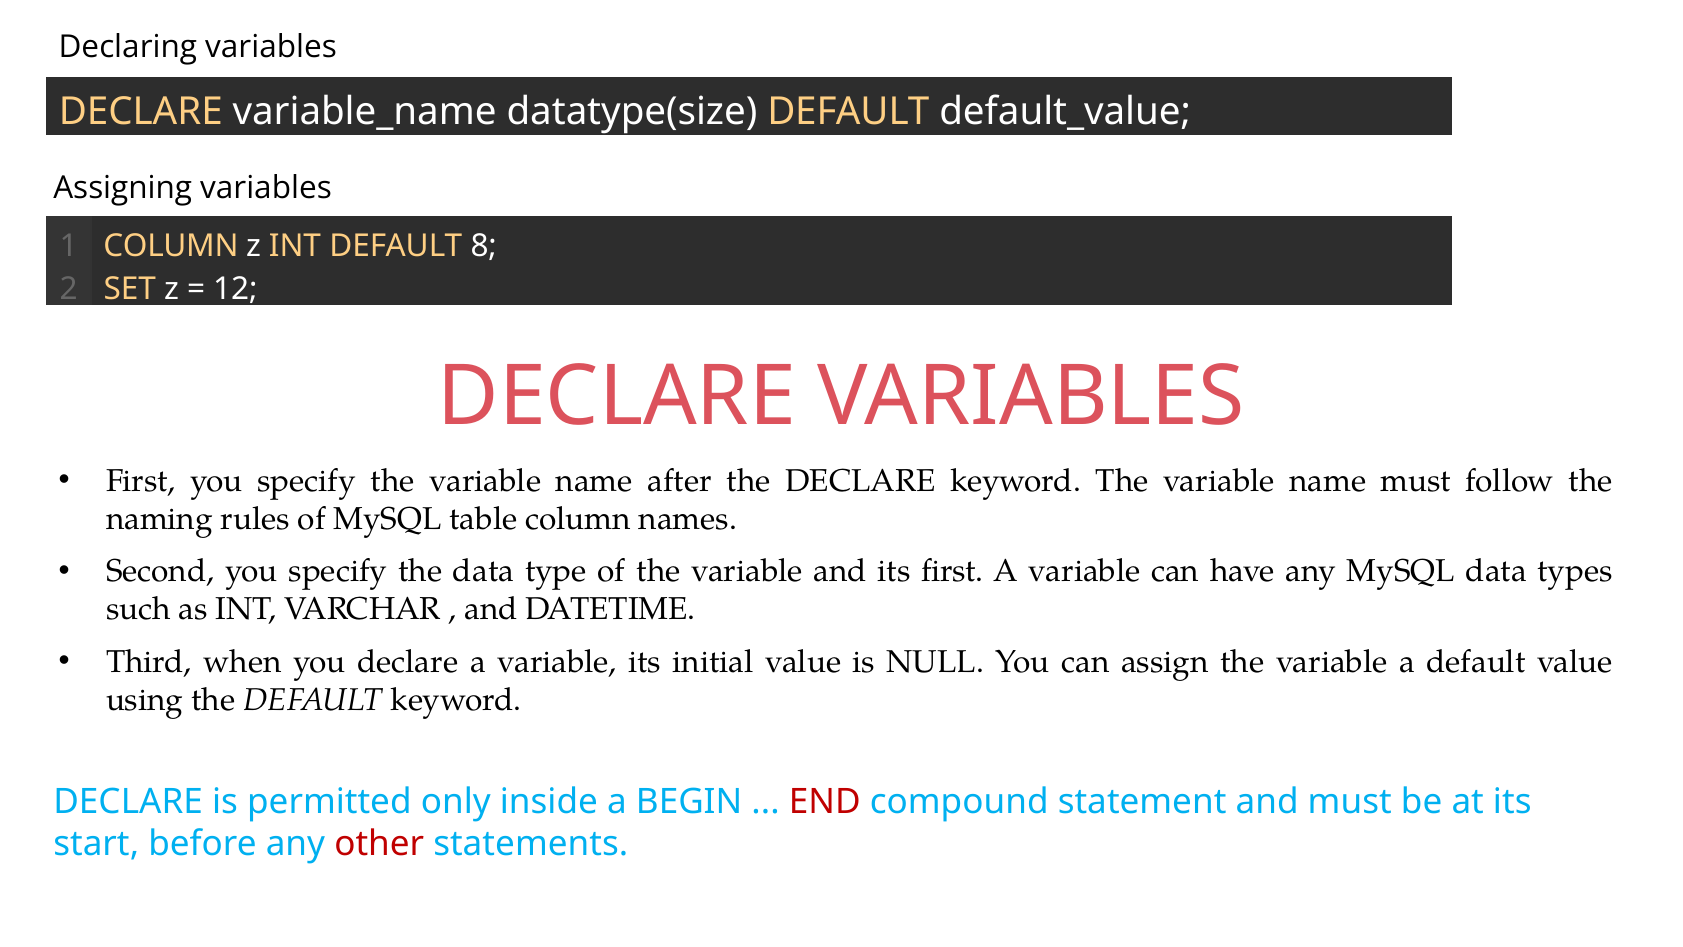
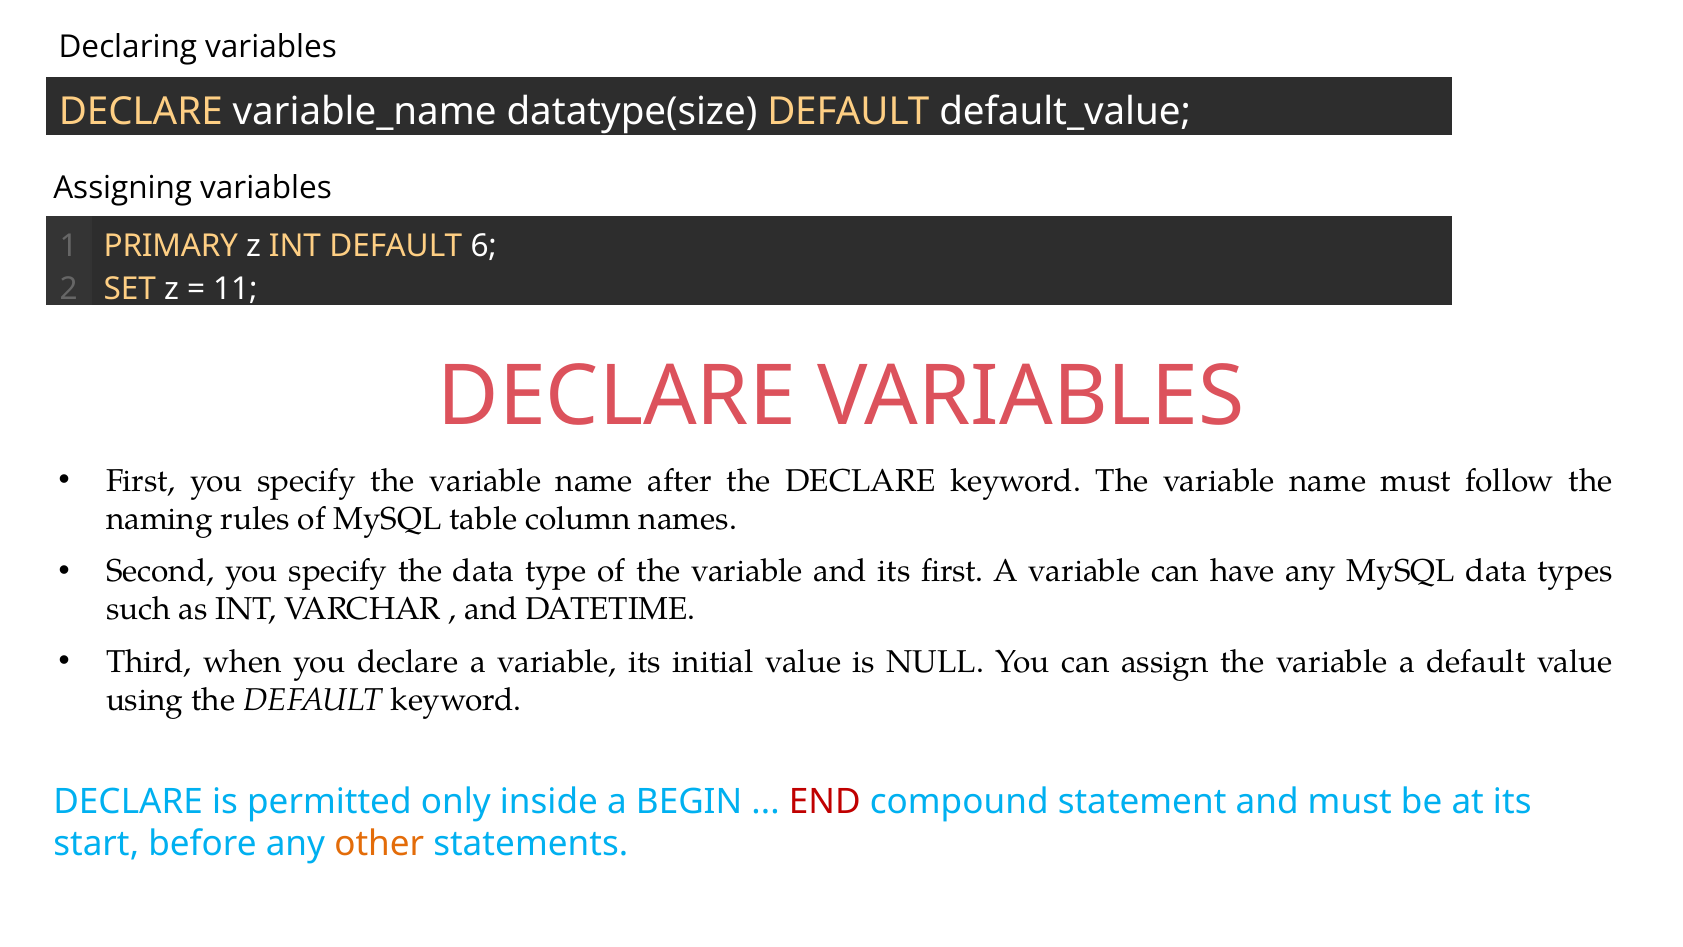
COLUMN at (171, 246): COLUMN -> PRIMARY
8: 8 -> 6
12: 12 -> 11
other colour: red -> orange
